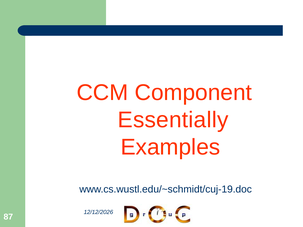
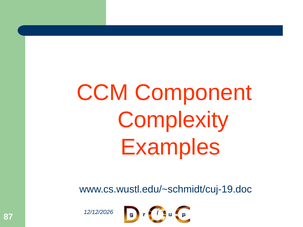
Essentially: Essentially -> Complexity
